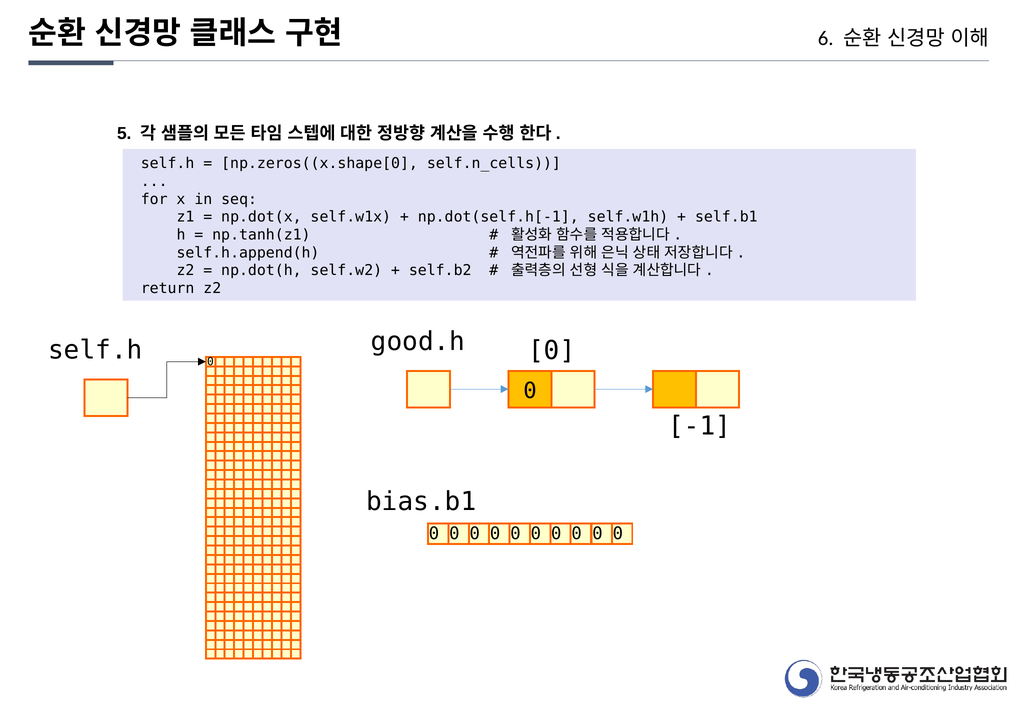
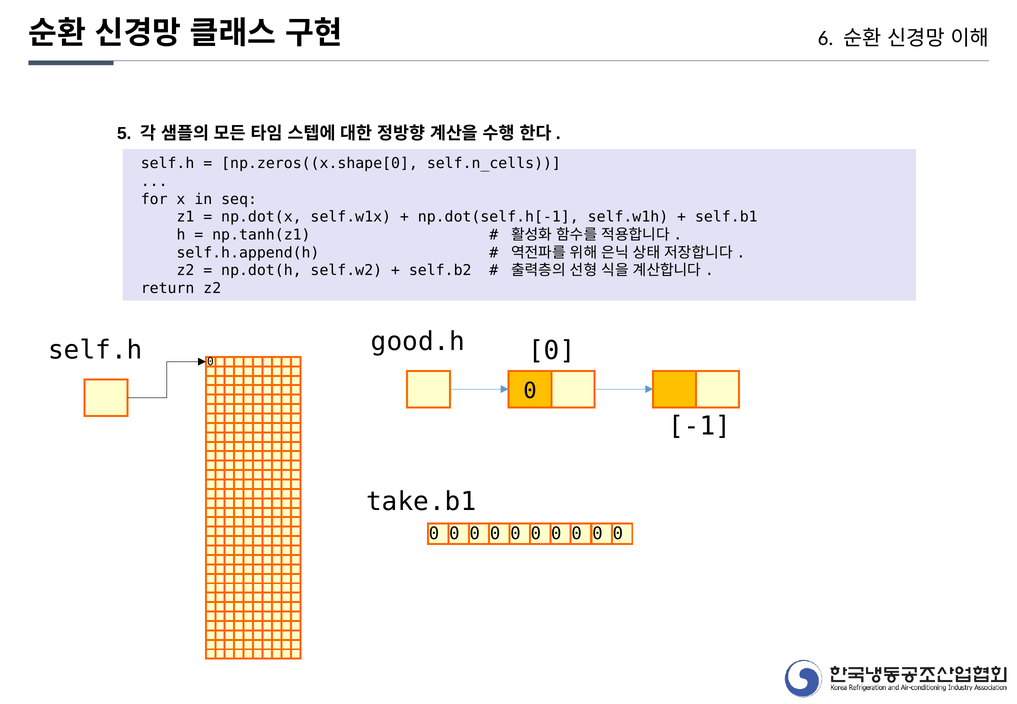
bias.b1: bias.b1 -> take.b1
